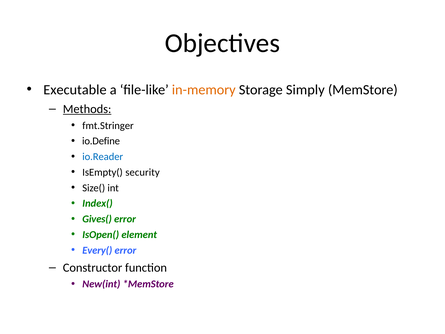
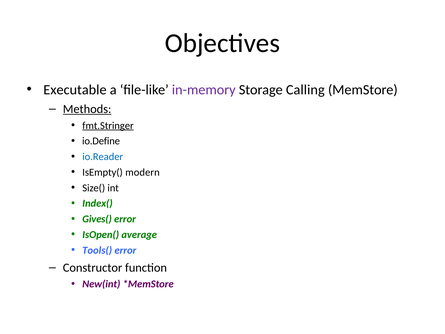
in-memory colour: orange -> purple
Simply: Simply -> Calling
fmt.Stringer underline: none -> present
security: security -> modern
element: element -> average
Every(: Every( -> Tools(
